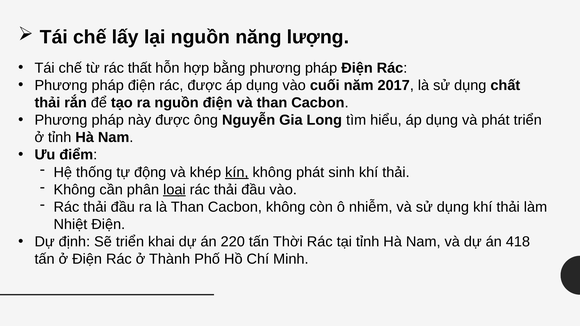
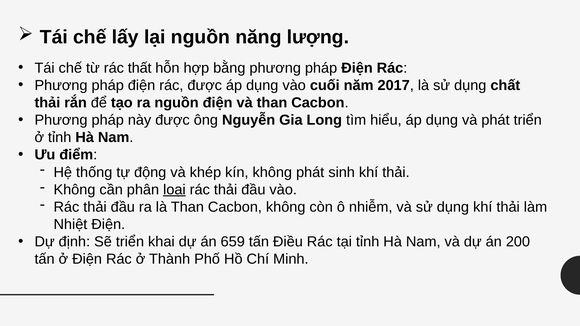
kín underline: present -> none
220: 220 -> 659
Thời: Thời -> Điều
418: 418 -> 200
